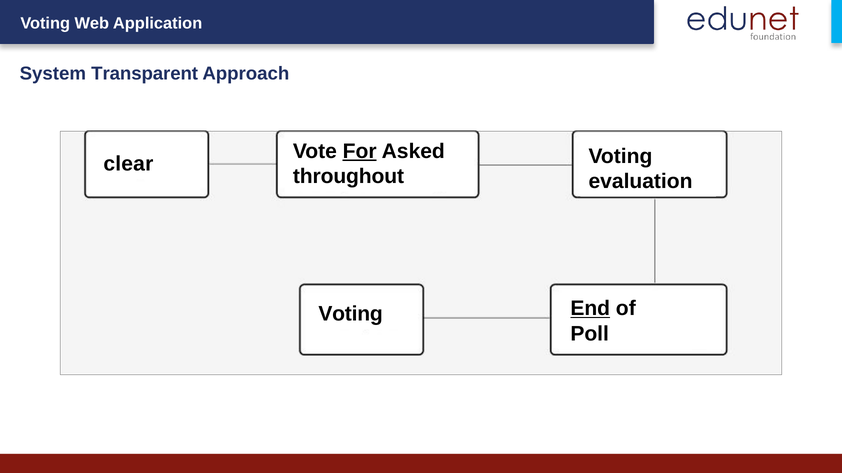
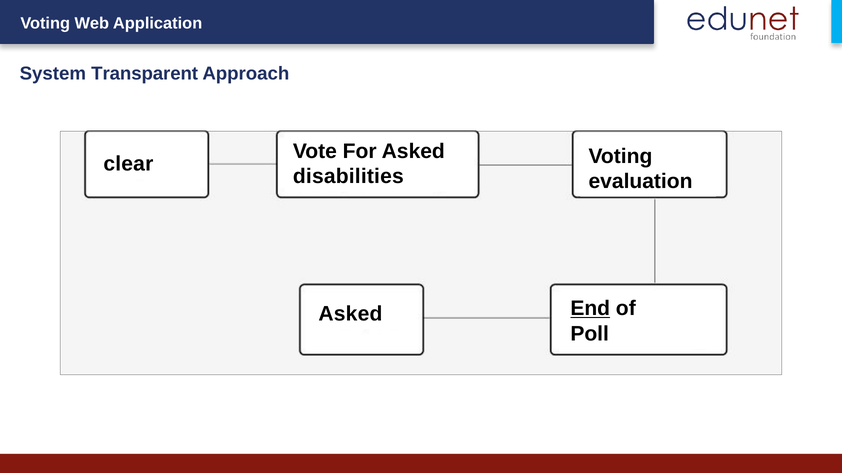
For underline: present -> none
throughout: throughout -> disabilities
Voting at (351, 314): Voting -> Asked
